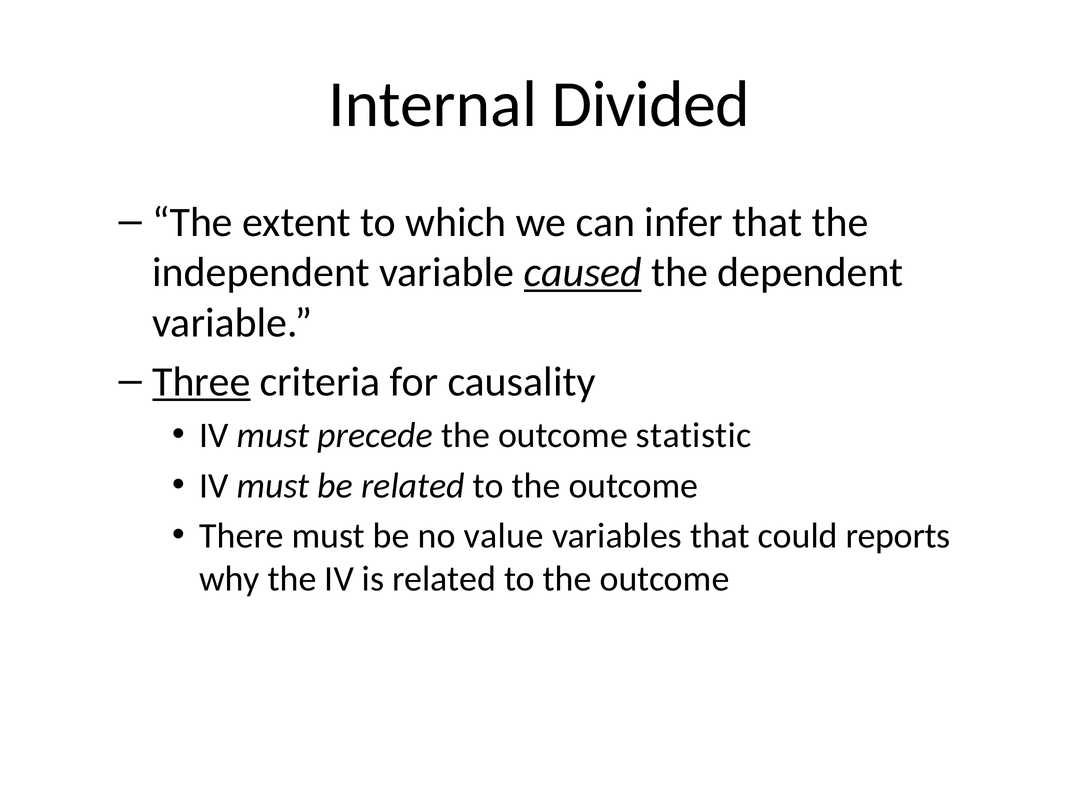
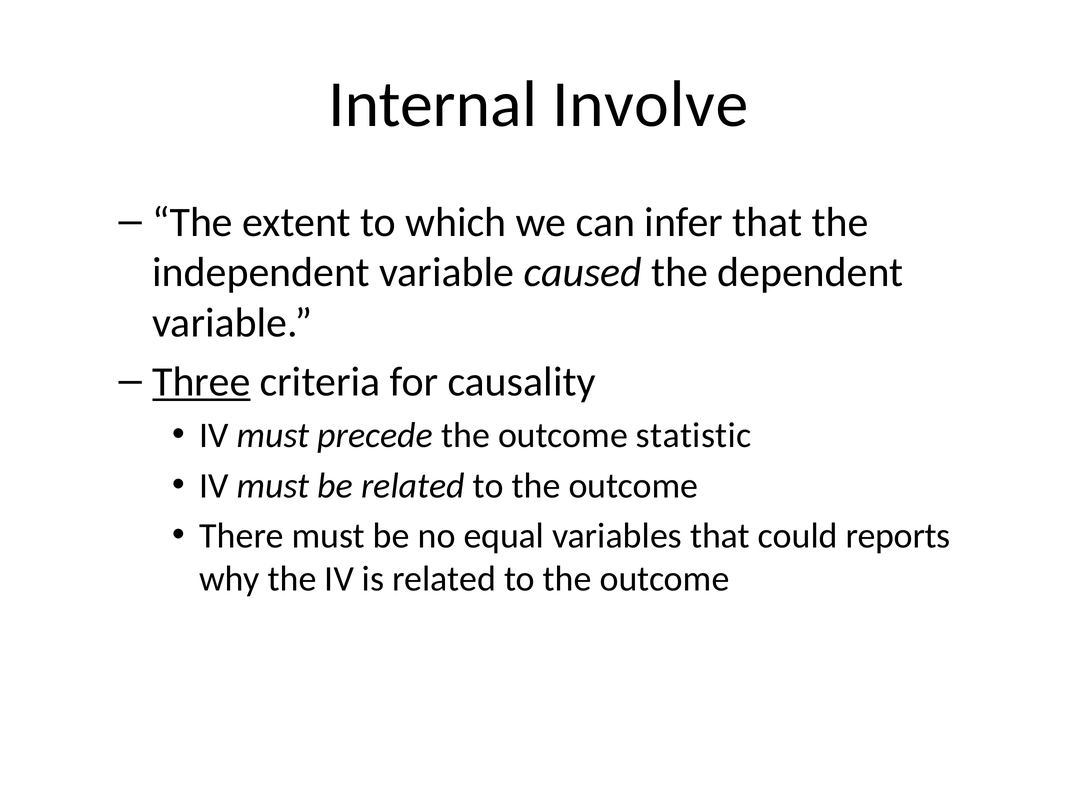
Divided: Divided -> Involve
caused underline: present -> none
value: value -> equal
